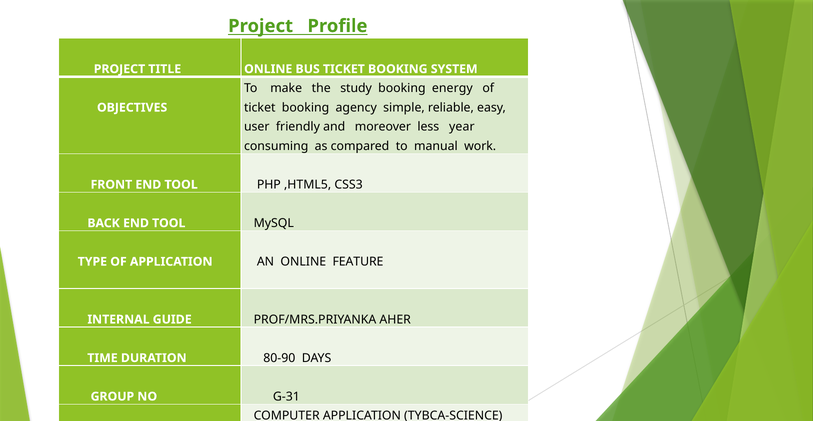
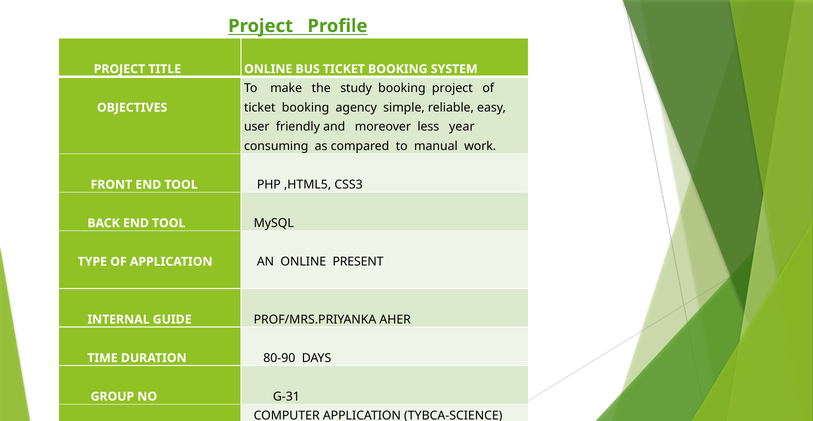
booking energy: energy -> project
FEATURE: FEATURE -> PRESENT
